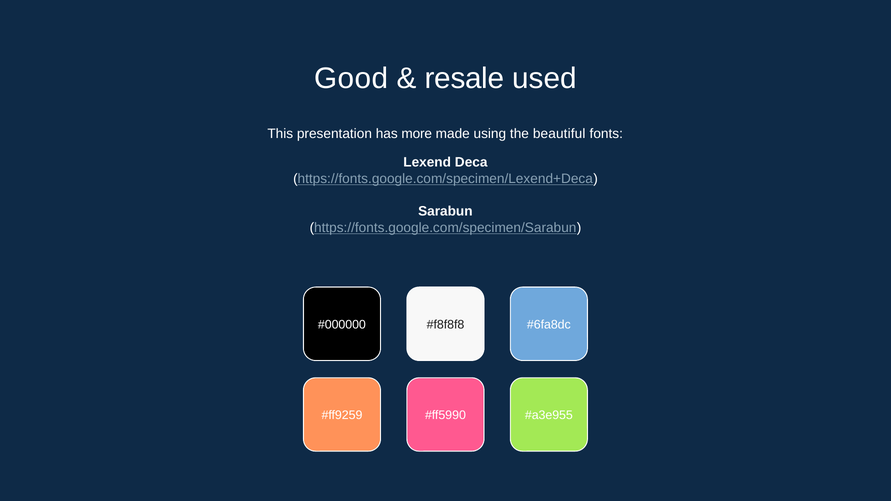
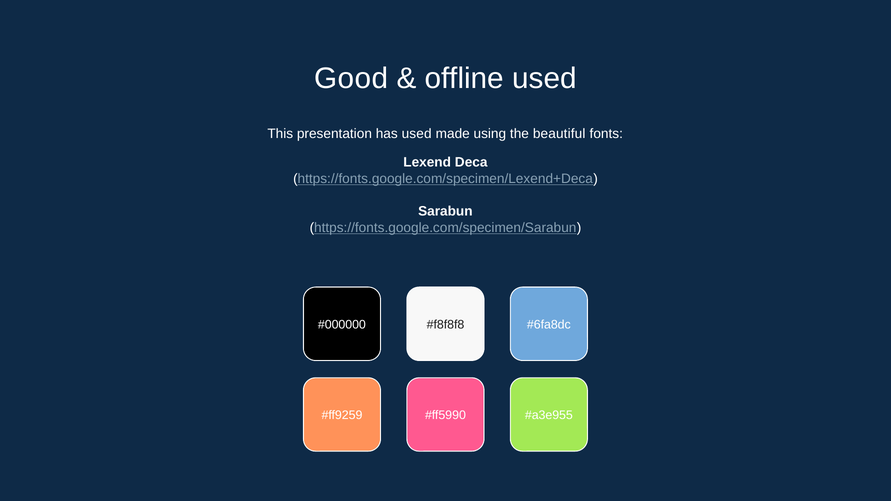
resale: resale -> offline
has more: more -> used
